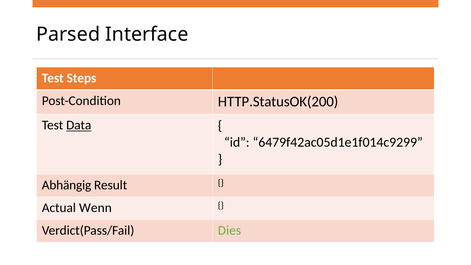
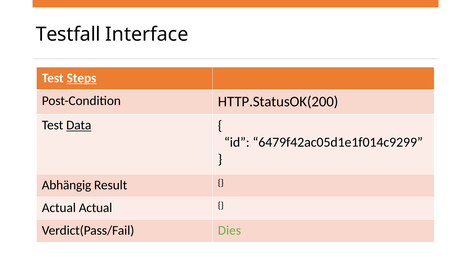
Parsed: Parsed -> Testfall
Steps underline: none -> present
Actual Wenn: Wenn -> Actual
